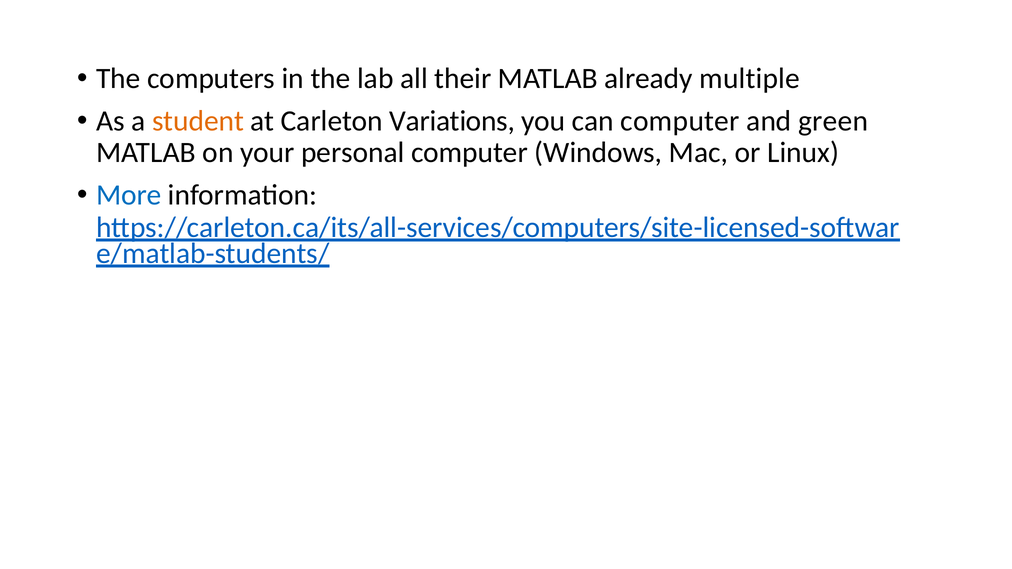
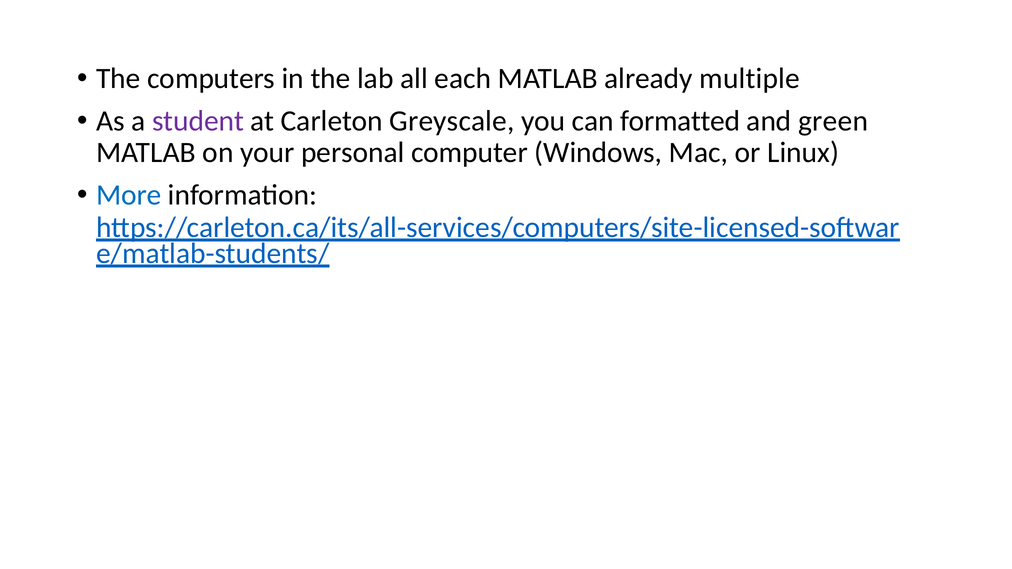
their: their -> each
student colour: orange -> purple
Variations: Variations -> Greyscale
can computer: computer -> formatted
